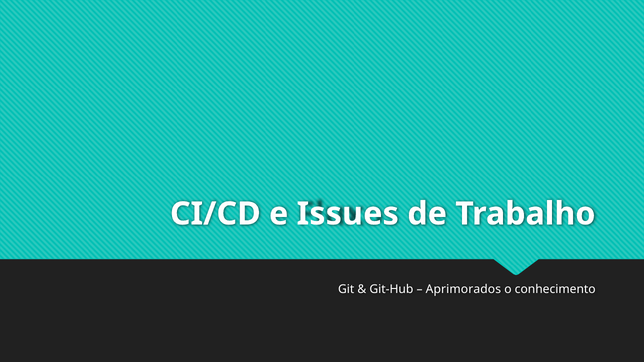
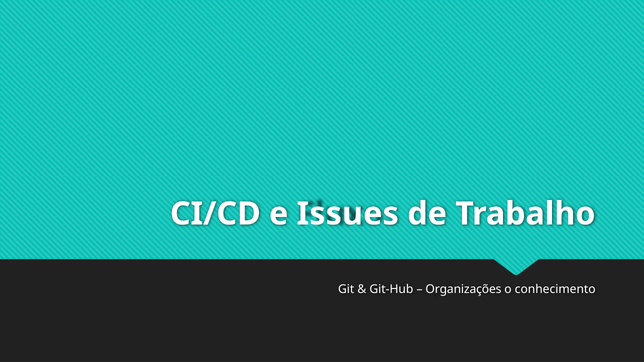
Aprimorados: Aprimorados -> Organizações
